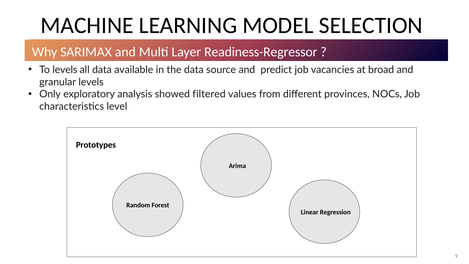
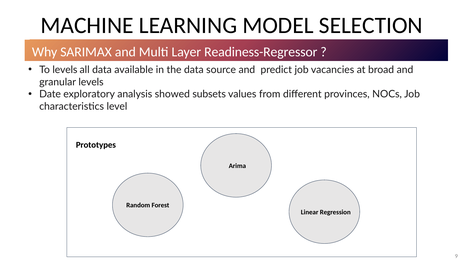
Only: Only -> Date
filtered: filtered -> subsets
